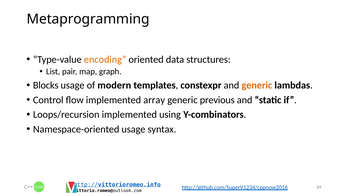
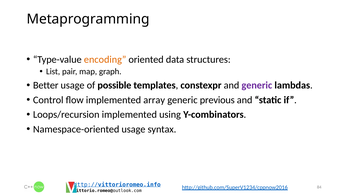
Blocks: Blocks -> Better
modern: modern -> possible
generic at (257, 85) colour: orange -> purple
